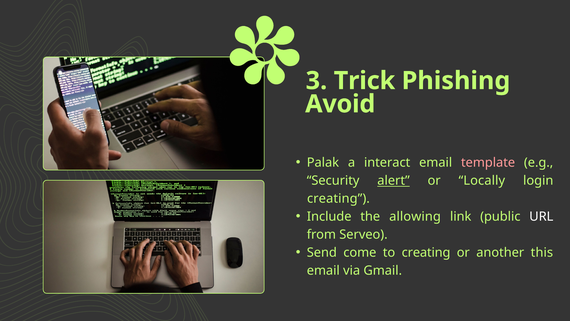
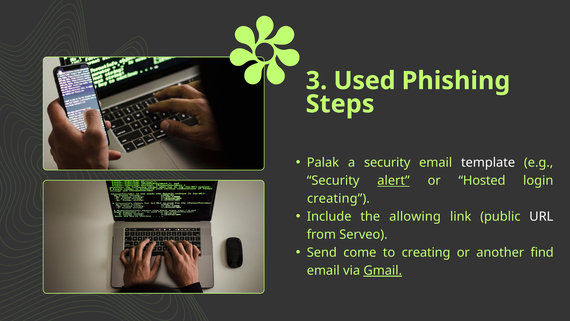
Trick: Trick -> Used
Avoid: Avoid -> Steps
a interact: interact -> security
template colour: pink -> white
Locally: Locally -> Hosted
this: this -> find
Gmail underline: none -> present
